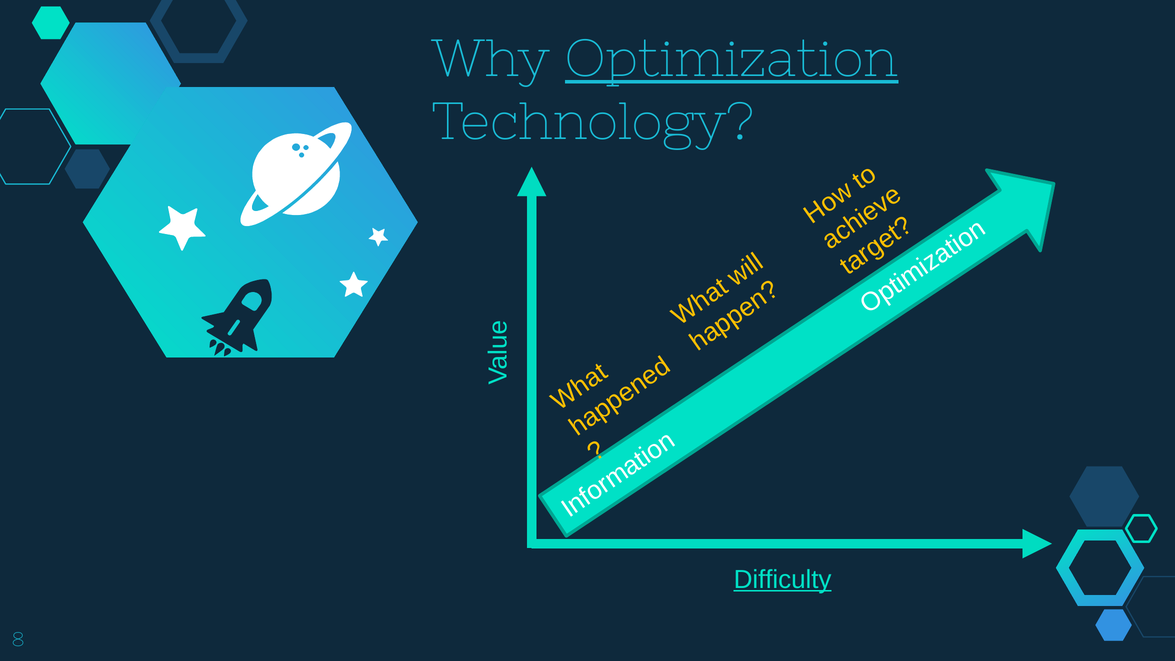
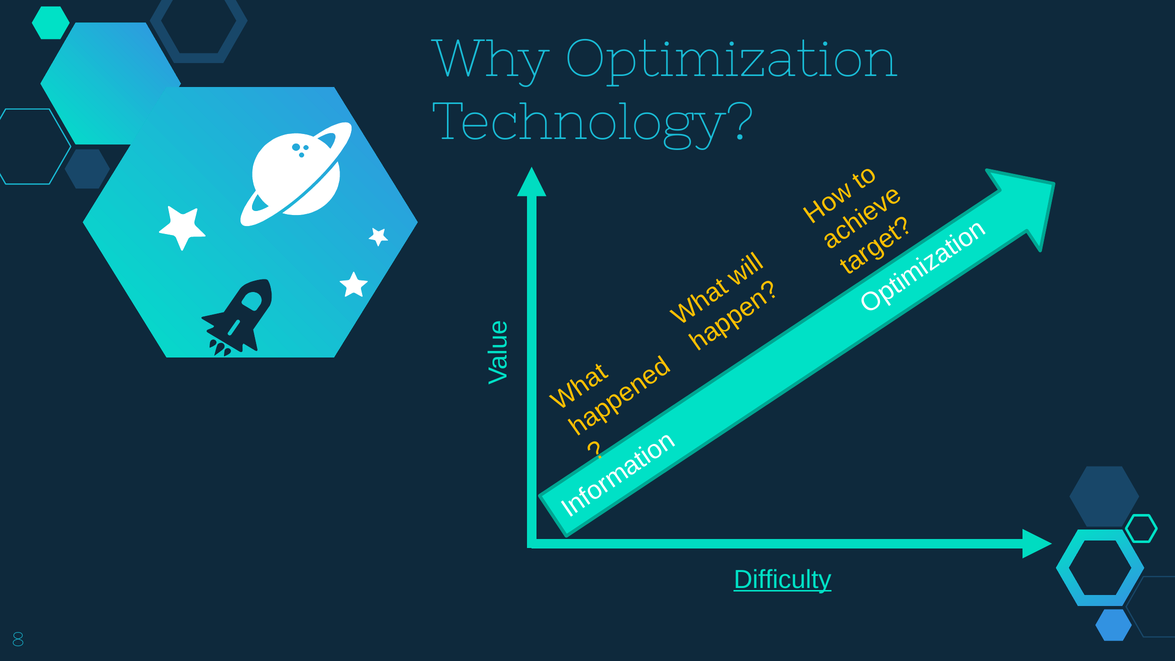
Optimization underline: present -> none
